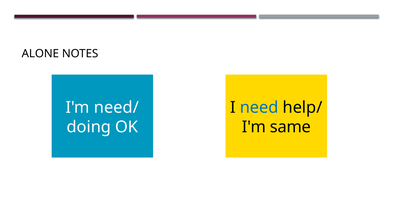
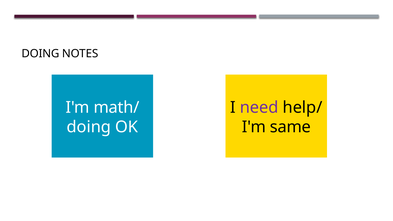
ALONE at (40, 54): ALONE -> DOING
need/: need/ -> math/
need colour: blue -> purple
